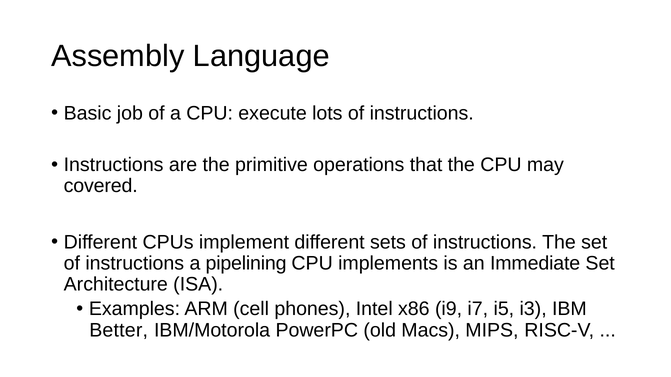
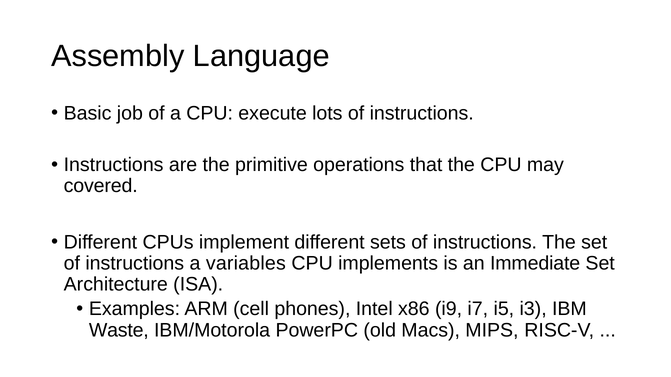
pipelining: pipelining -> variables
Better: Better -> Waste
